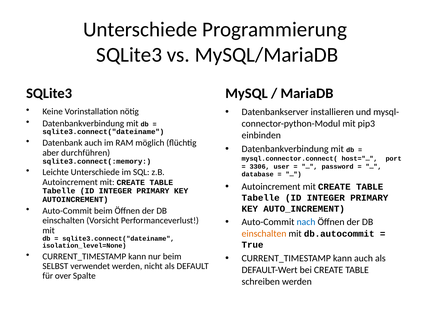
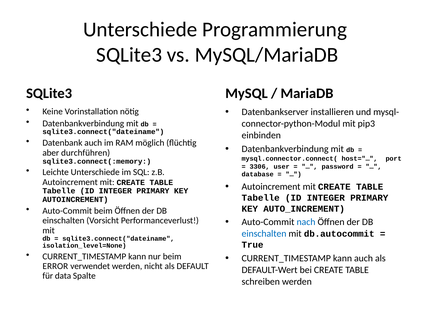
einschalten at (264, 234) colour: orange -> blue
SELBST: SELBST -> ERROR
over: over -> data
